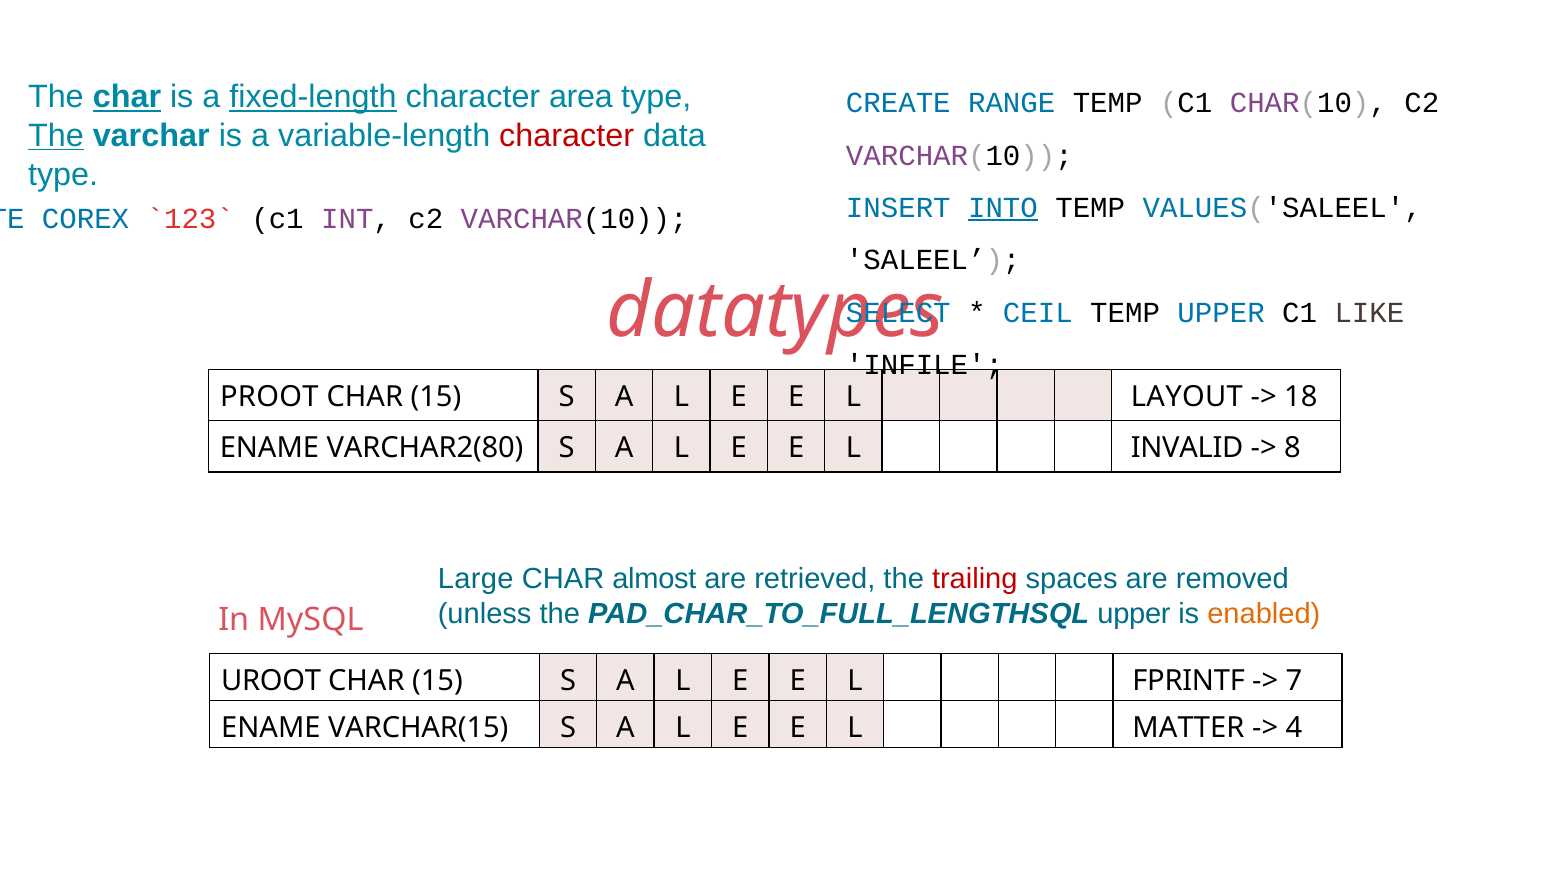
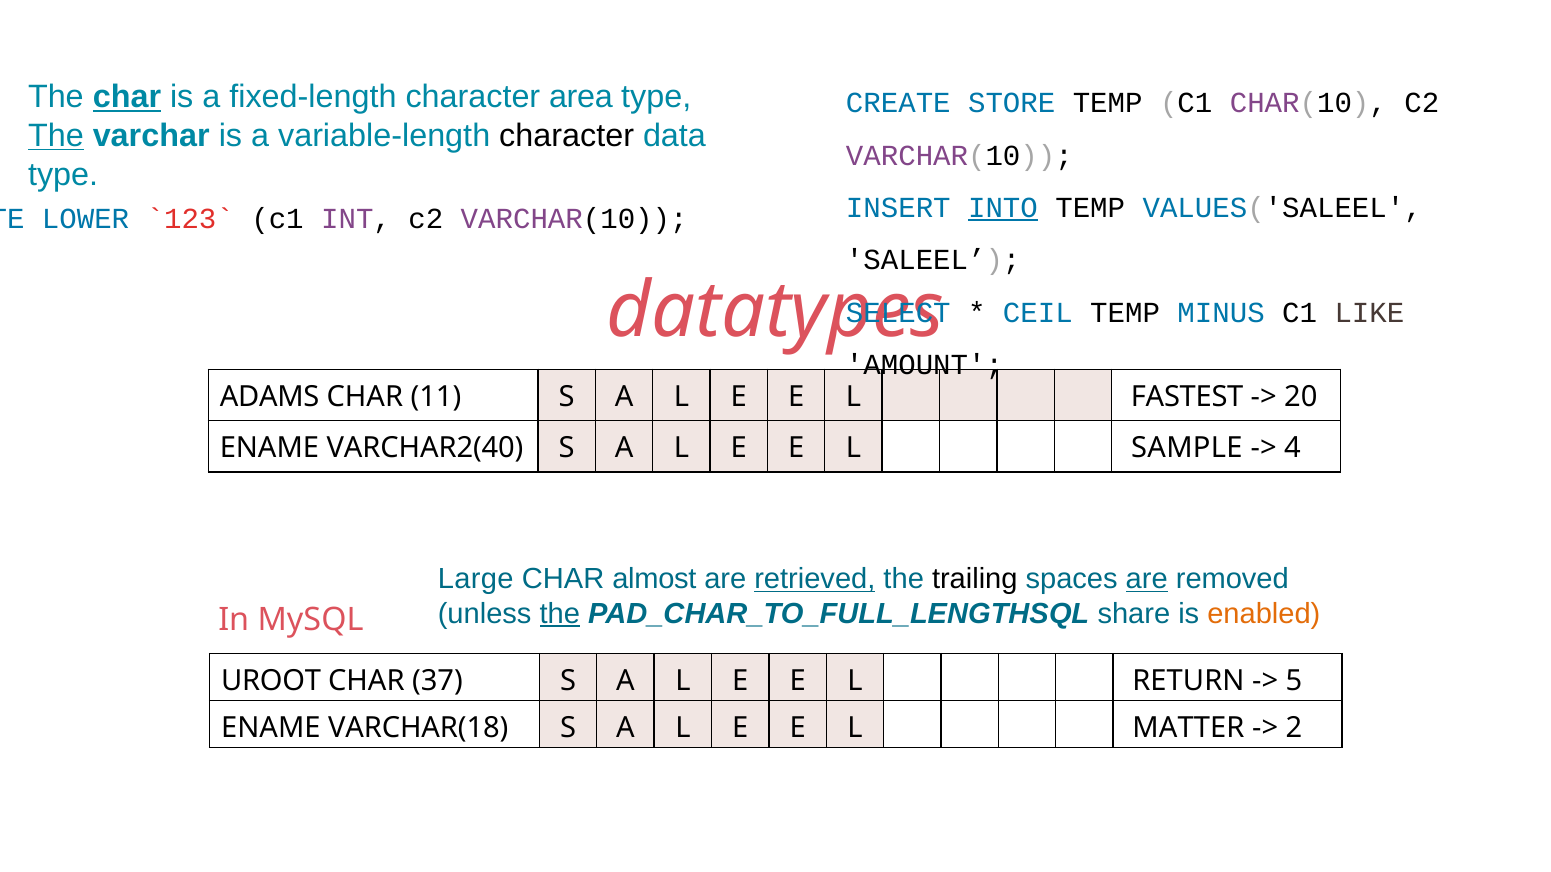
fixed-length underline: present -> none
RANGE: RANGE -> STORE
character at (567, 136) colour: red -> black
COREX: COREX -> LOWER
TEMP UPPER: UPPER -> MINUS
INFILE: INFILE -> AMOUNT
PROOT: PROOT -> ADAMS
15 at (436, 397): 15 -> 11
LAYOUT: LAYOUT -> FASTEST
18: 18 -> 20
VARCHAR2(80: VARCHAR2(80 -> VARCHAR2(40
INVALID: INVALID -> SAMPLE
8: 8 -> 4
retrieved underline: none -> present
trailing colour: red -> black
are at (1147, 579) underline: none -> present
the at (560, 614) underline: none -> present
PAD_CHAR_TO_FULL_LENGTHSQL upper: upper -> share
15 at (437, 681): 15 -> 37
FPRINTF: FPRINTF -> RETURN
7: 7 -> 5
VARCHAR(15: VARCHAR(15 -> VARCHAR(18
4: 4 -> 2
